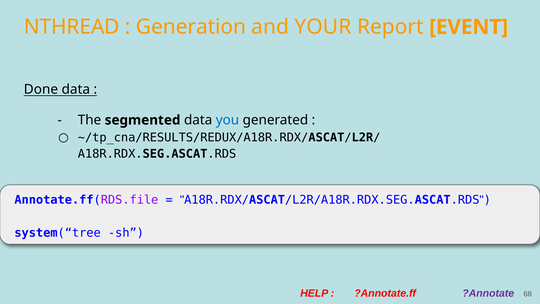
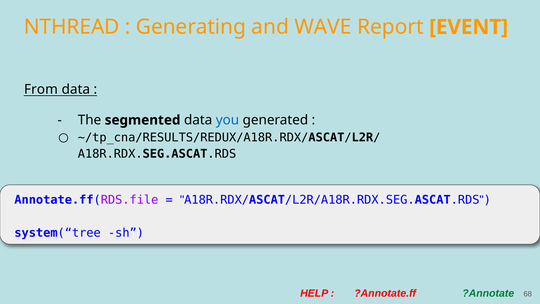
Generation: Generation -> Generating
YOUR: YOUR -> WAVE
Done: Done -> From
?Annotate colour: purple -> green
